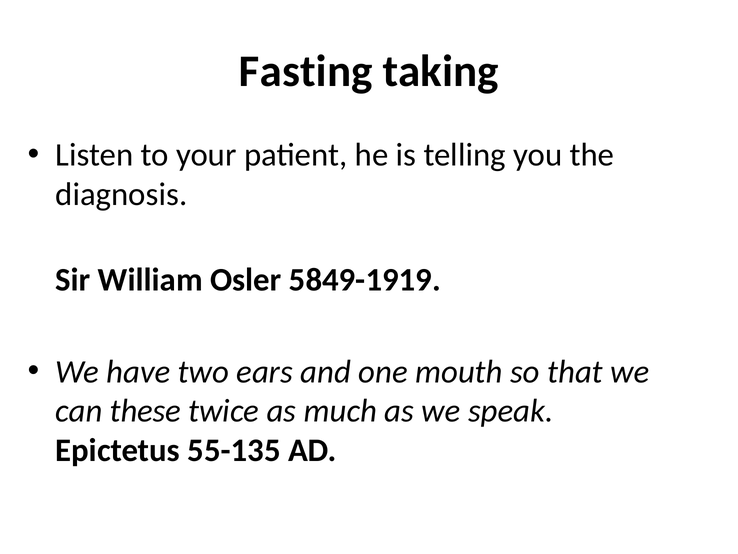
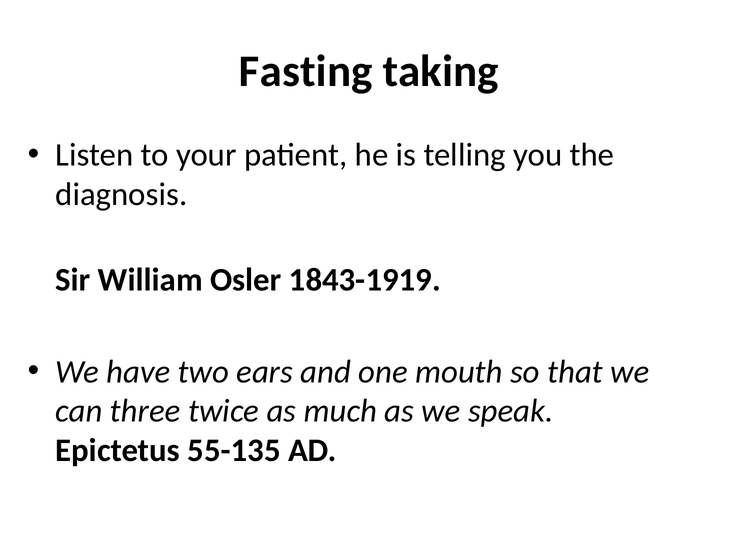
5849-1919: 5849-1919 -> 1843-1919
these: these -> three
